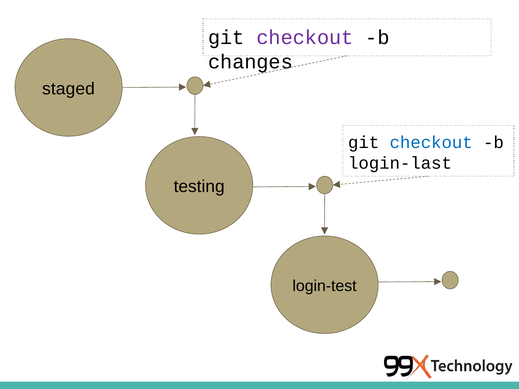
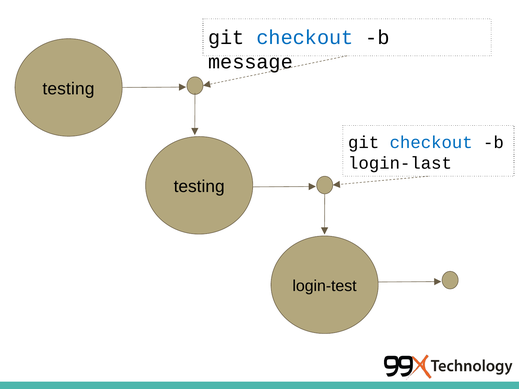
checkout at (305, 38) colour: purple -> blue
changes: changes -> message
staged at (68, 89): staged -> testing
